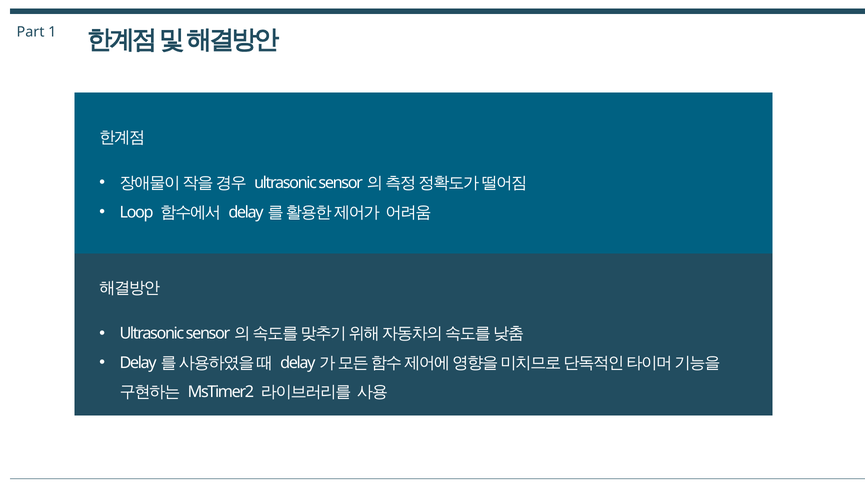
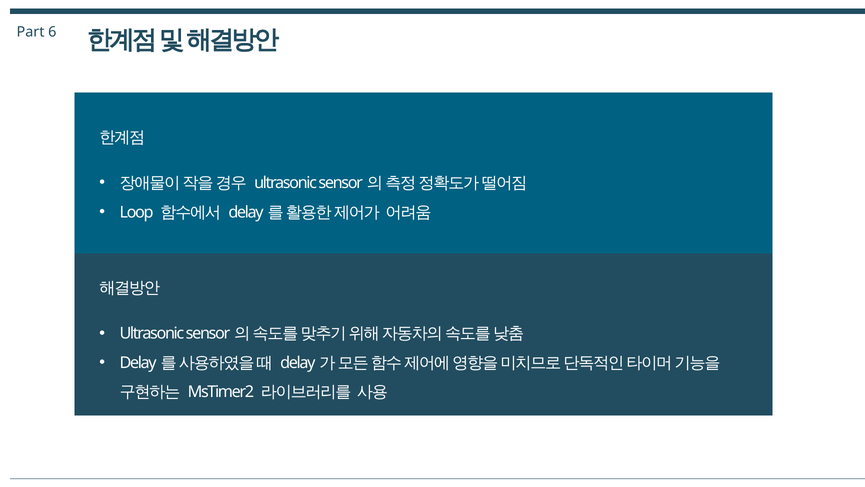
1: 1 -> 6
